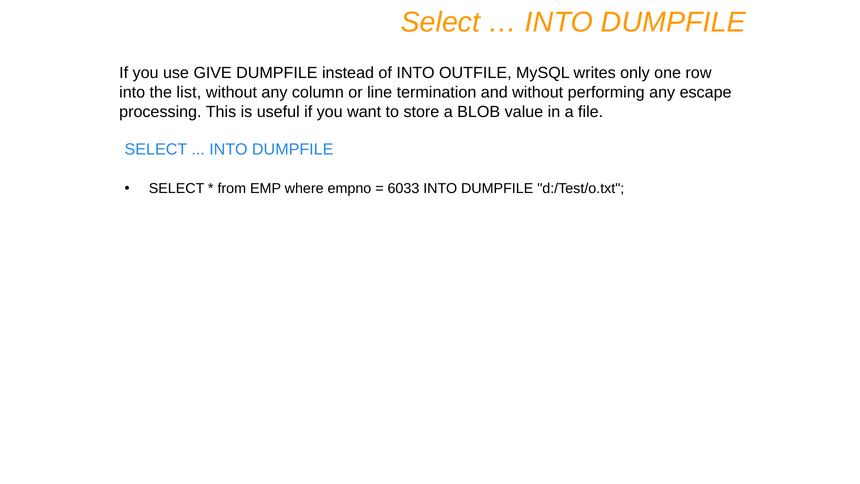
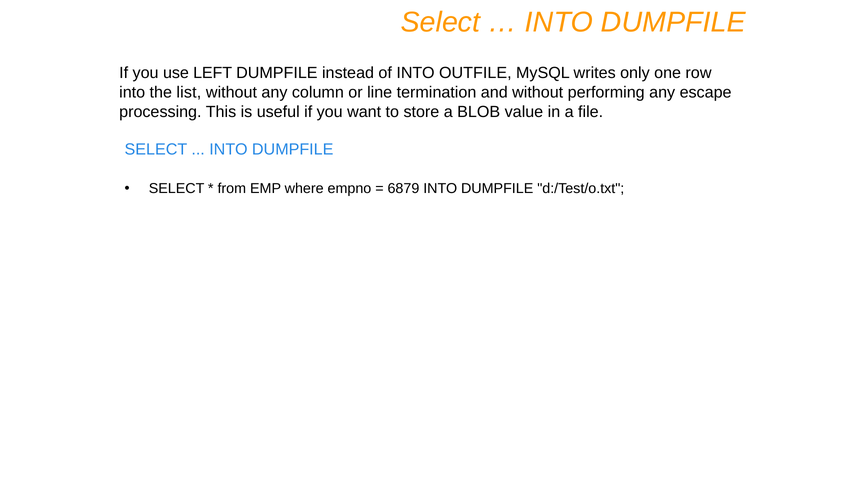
GIVE: GIVE -> LEFT
6033: 6033 -> 6879
